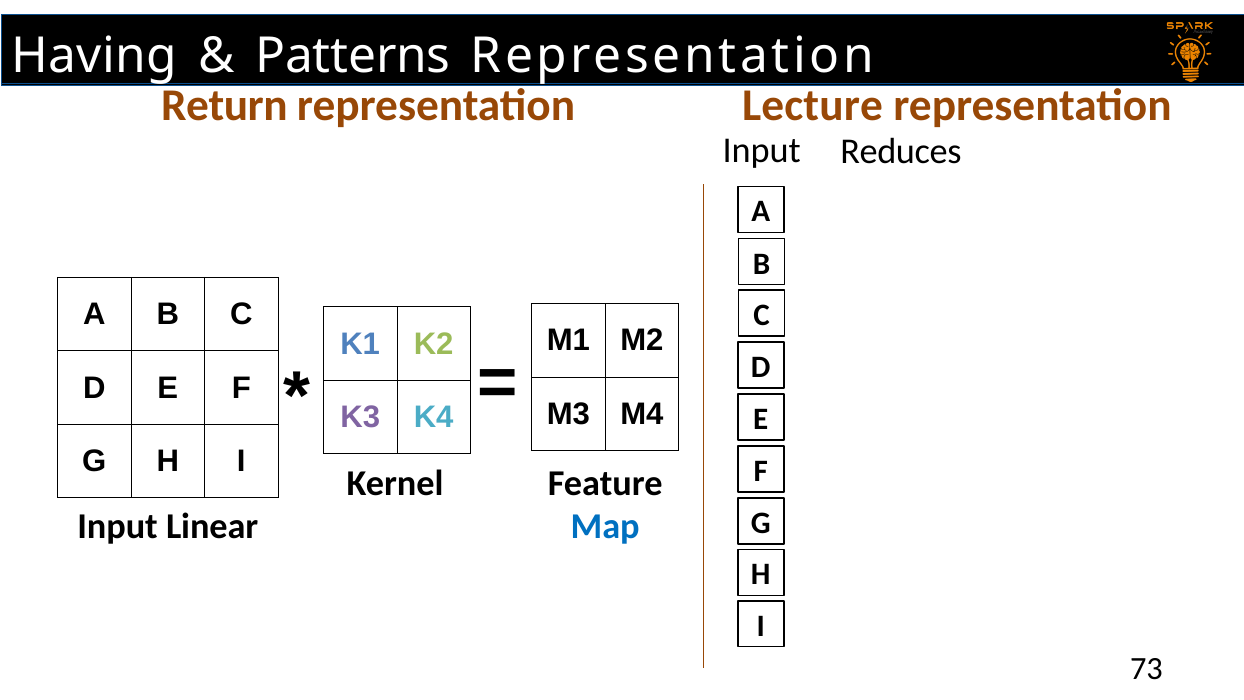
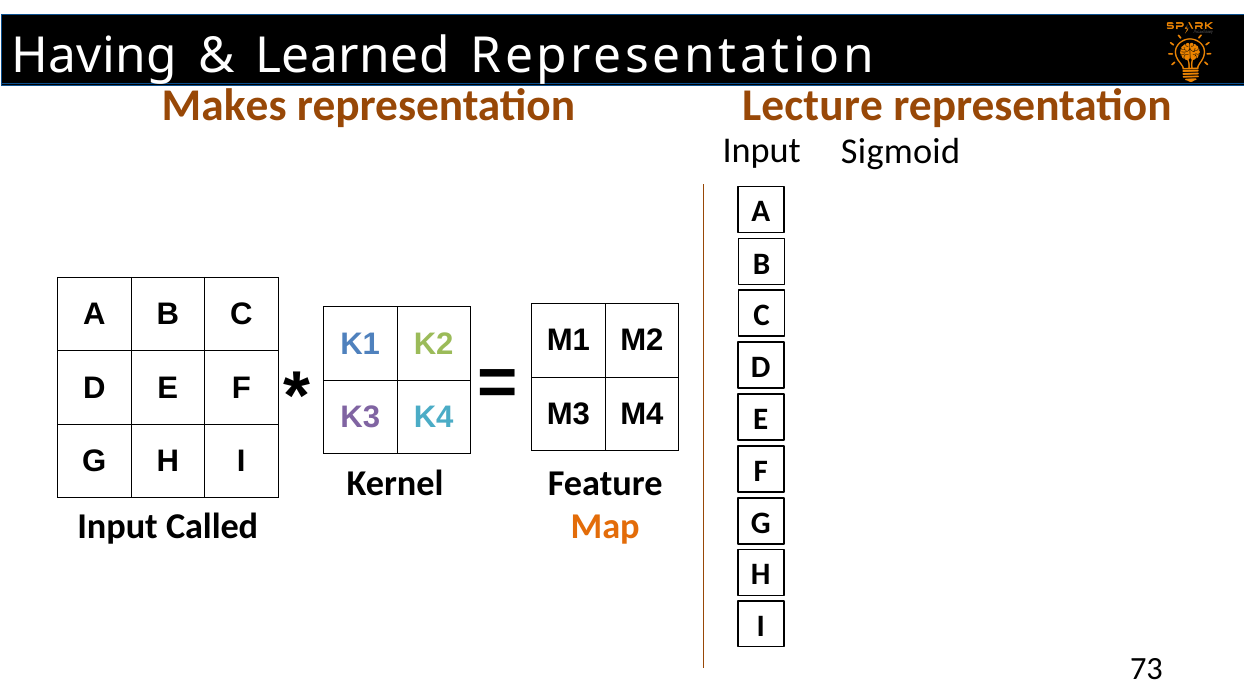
Patterns: Patterns -> Learned
Return: Return -> Makes
Reduces: Reduces -> Sigmoid
Linear: Linear -> Called
Map colour: blue -> orange
